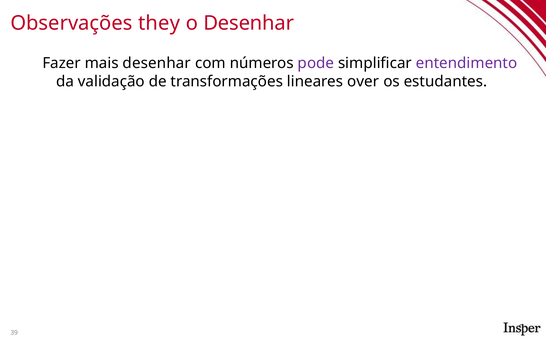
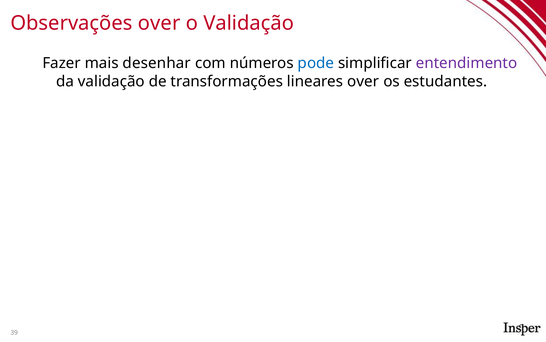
Observações they: they -> over
o Desenhar: Desenhar -> Validação
pode colour: purple -> blue
